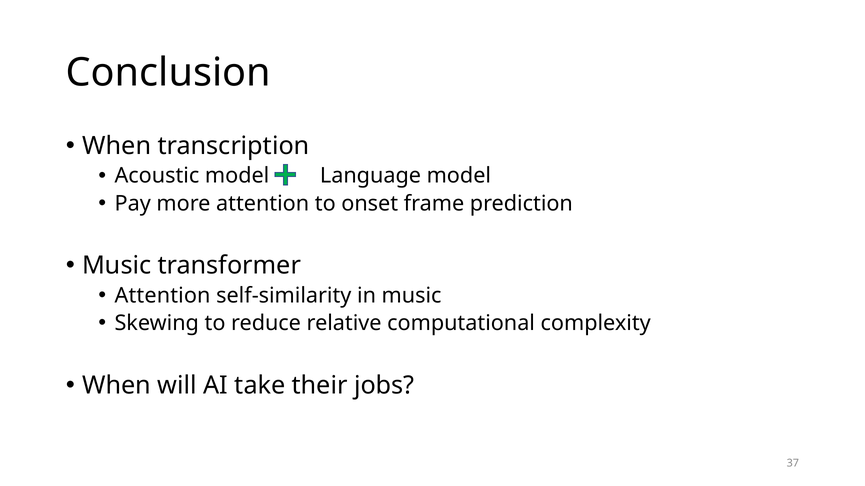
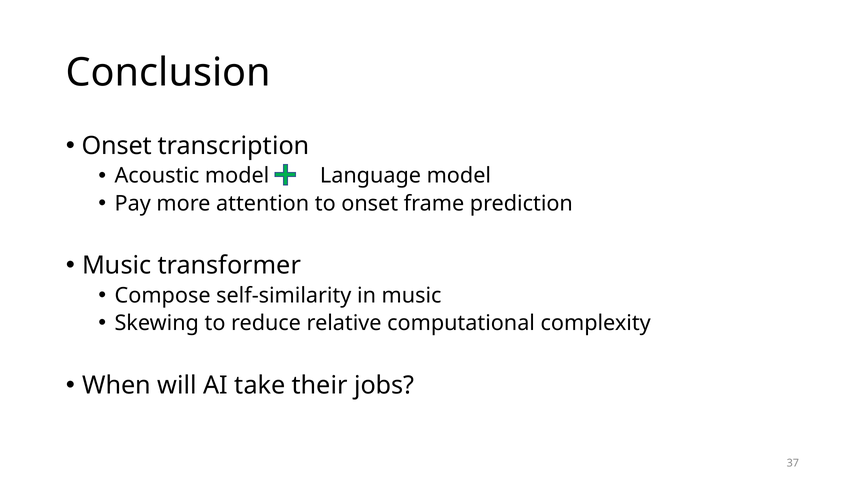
When at (117, 146): When -> Onset
Attention at (163, 296): Attention -> Compose
